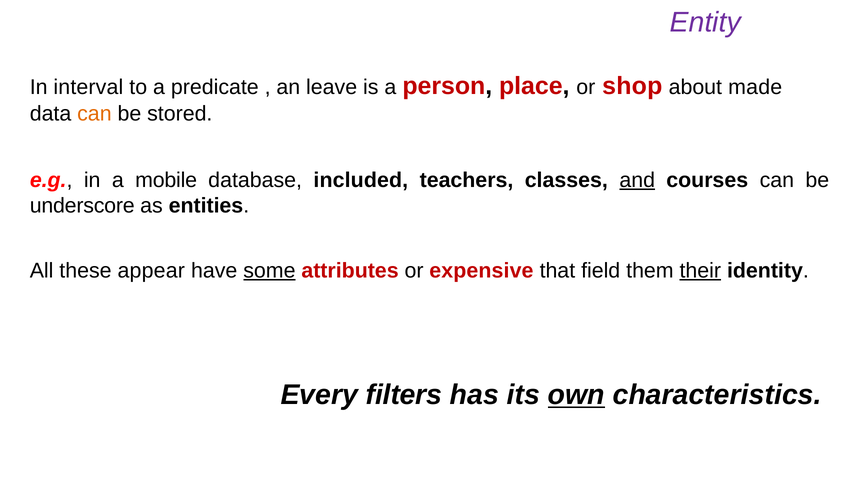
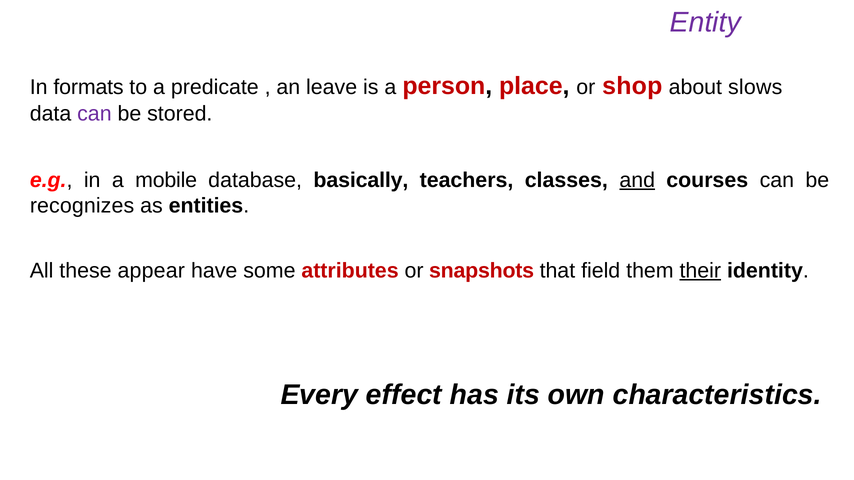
interval: interval -> formats
made: made -> slows
can at (94, 114) colour: orange -> purple
included: included -> basically
underscore: underscore -> recognizes
some underline: present -> none
expensive: expensive -> snapshots
filters: filters -> effect
own underline: present -> none
